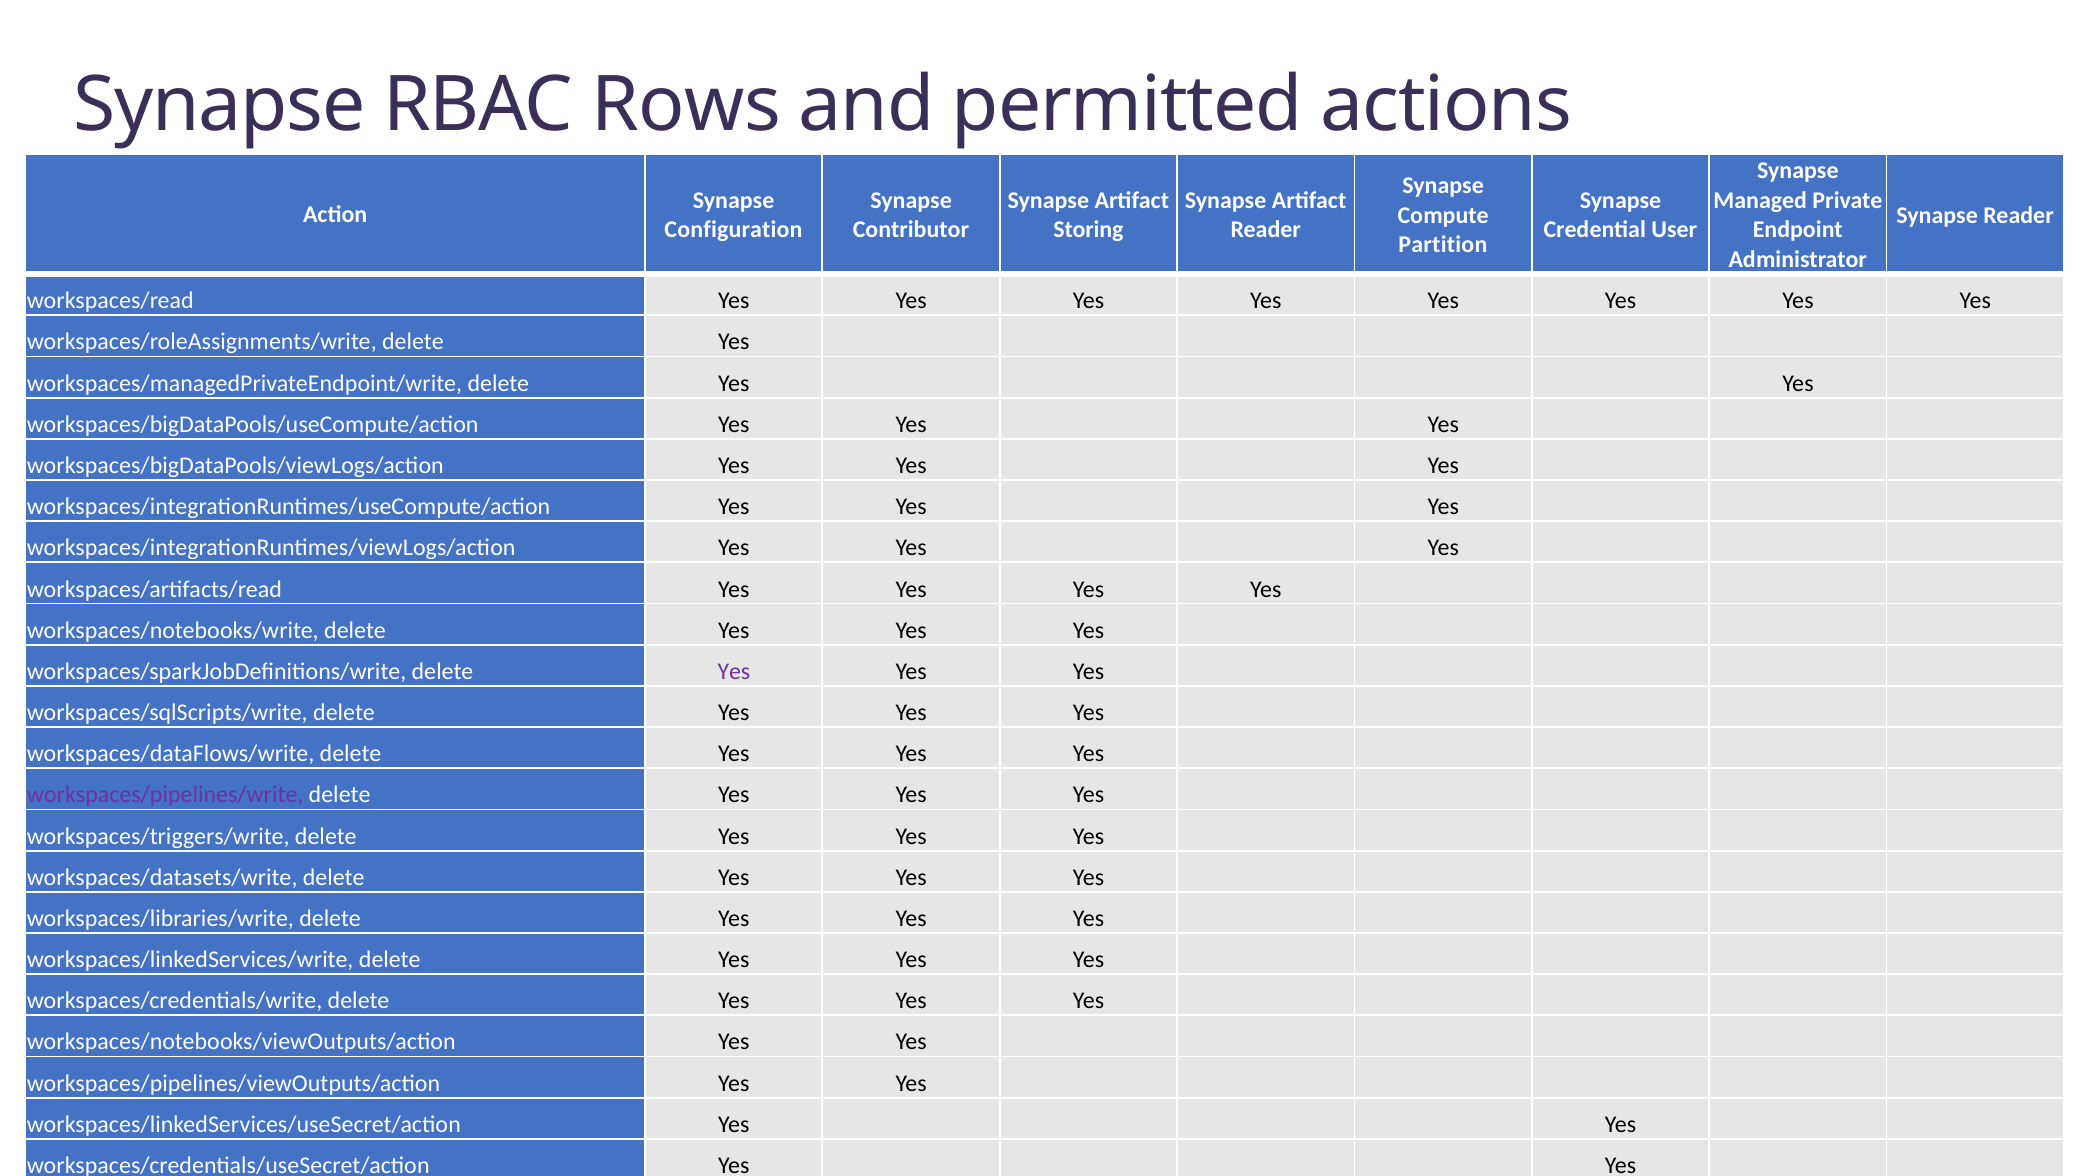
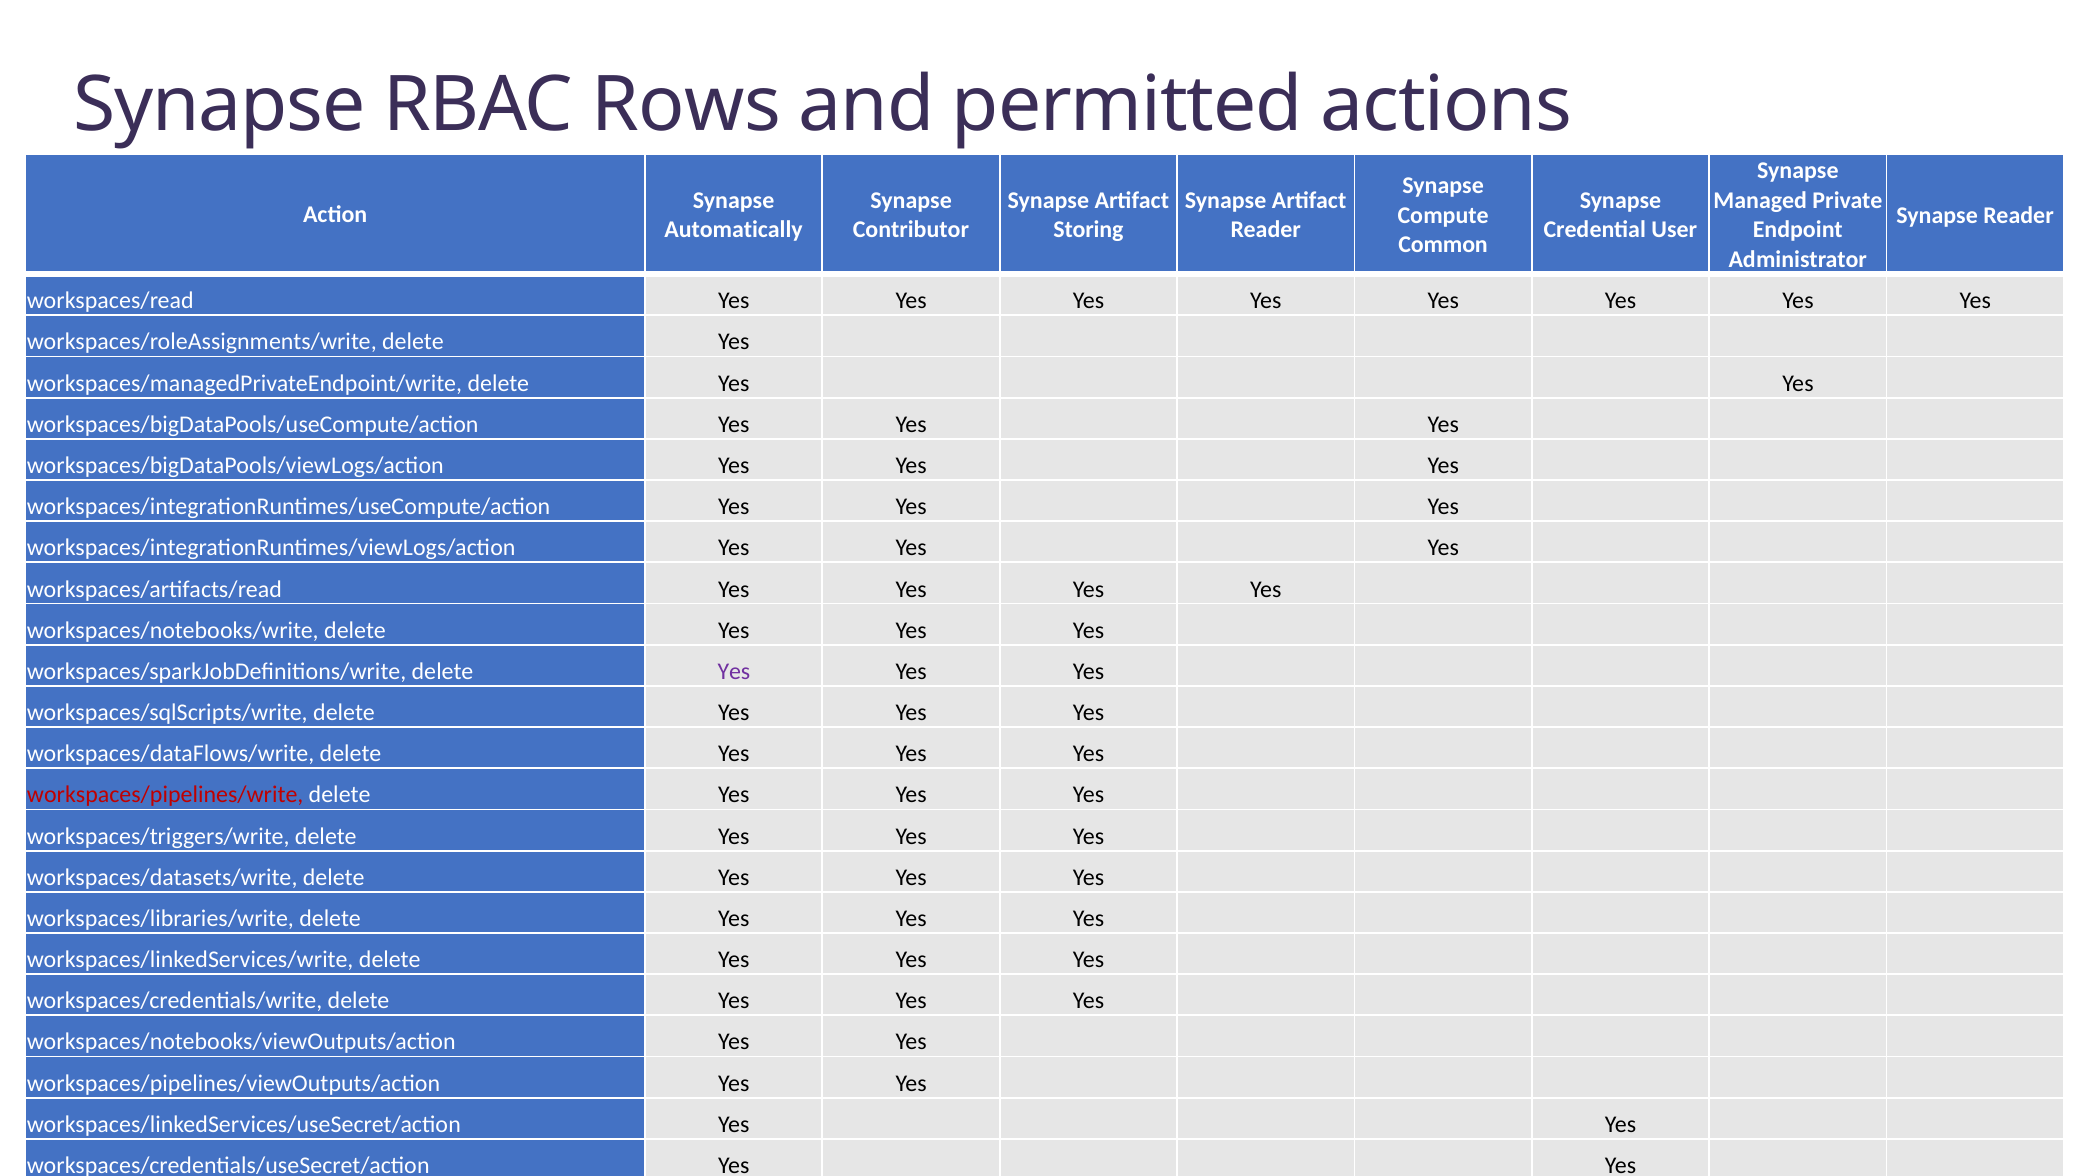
Configuration: Configuration -> Automatically
Partition: Partition -> Common
workspaces/pipelines/write colour: purple -> red
